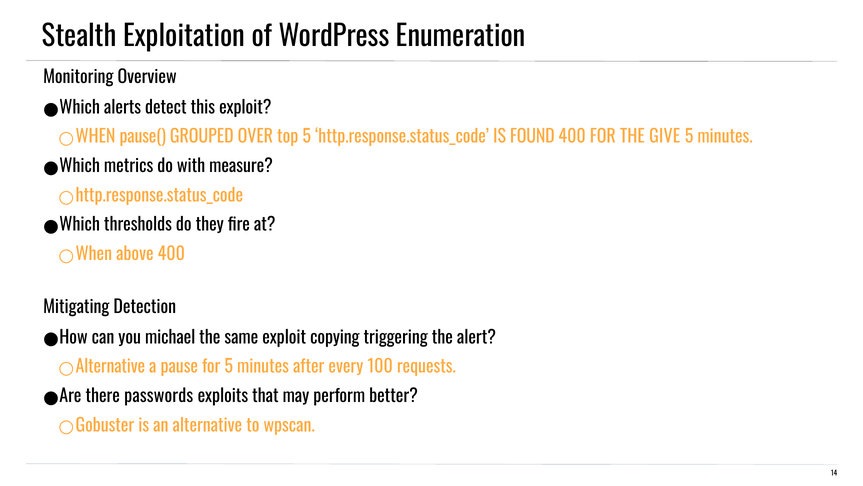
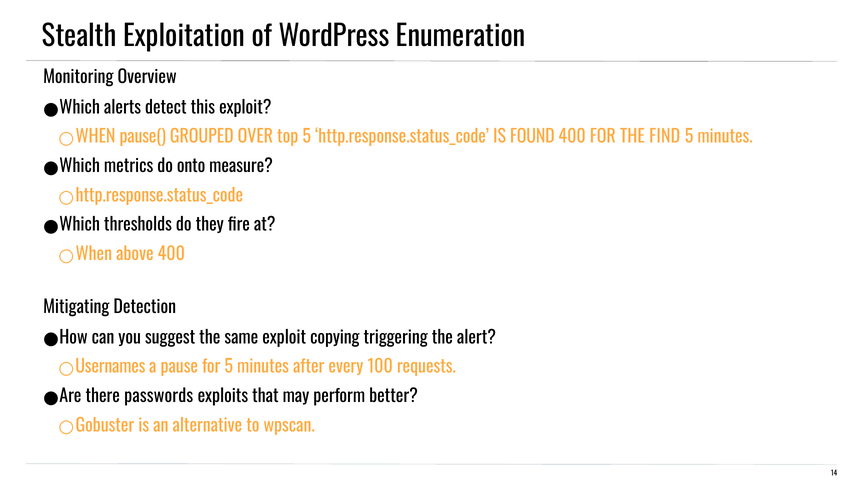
GIVE: GIVE -> FIND
with: with -> onto
michael: michael -> suggest
Alternative at (110, 367): Alternative -> Usernames
